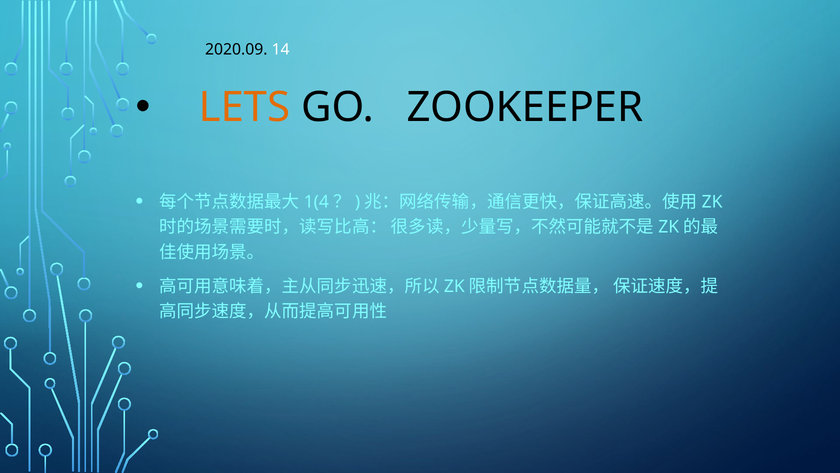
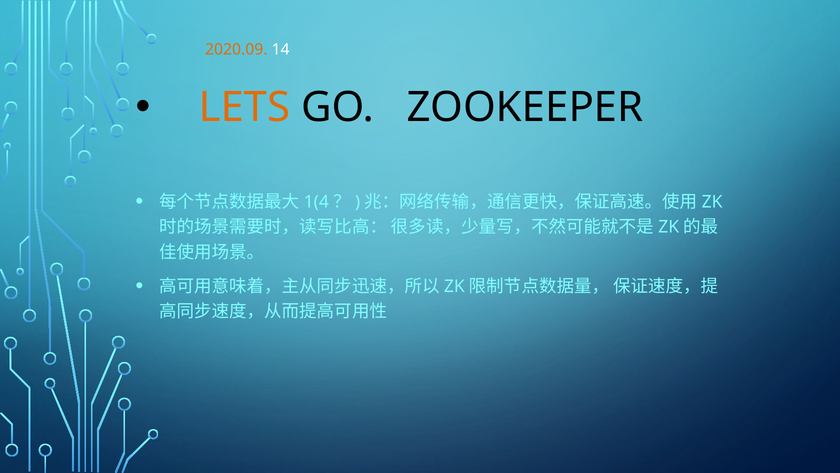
2020.09 colour: black -> orange
